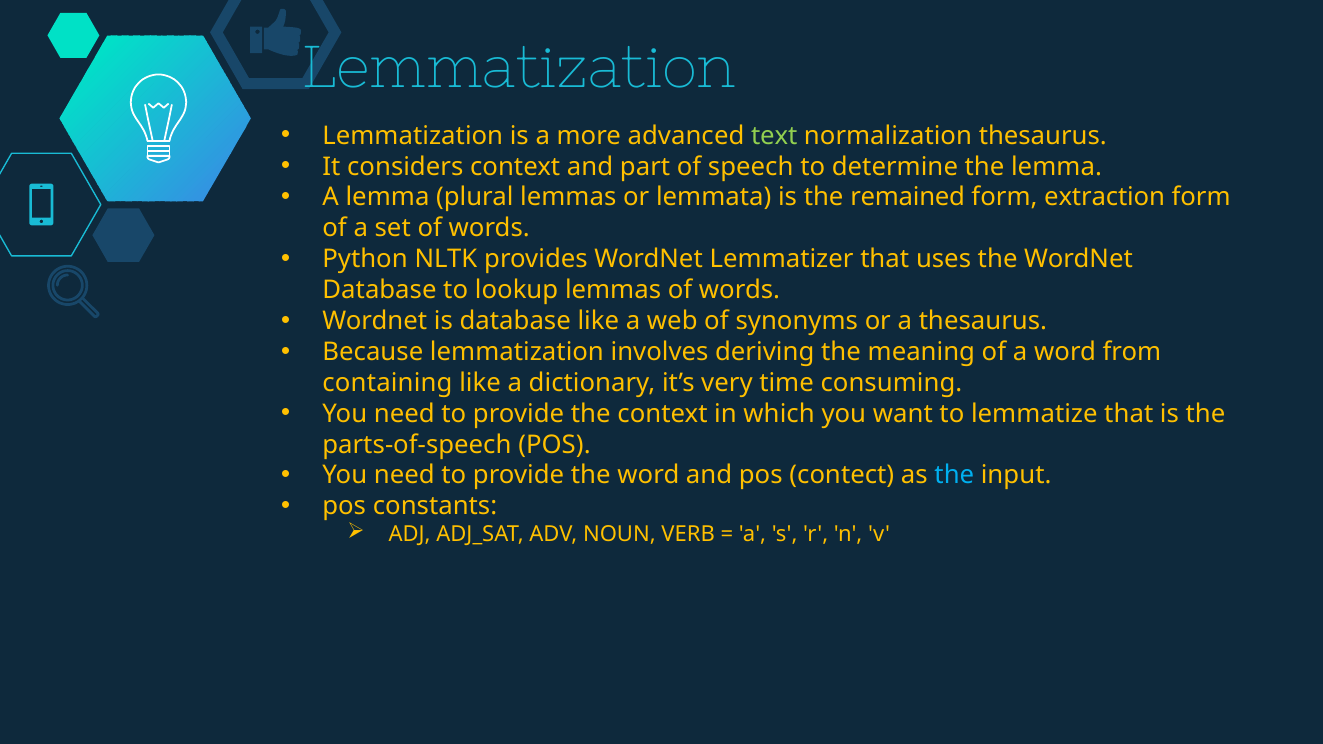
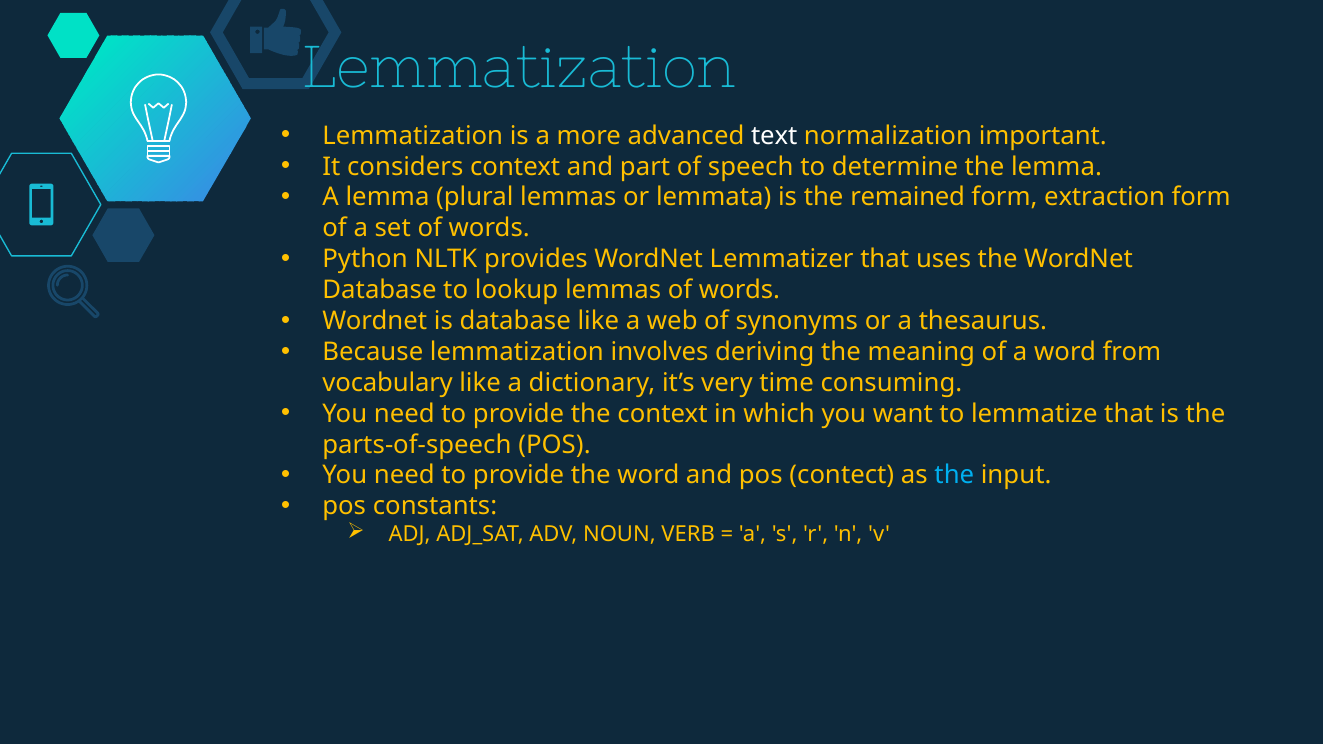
text colour: light green -> white
normalization thesaurus: thesaurus -> important
containing: containing -> vocabulary
